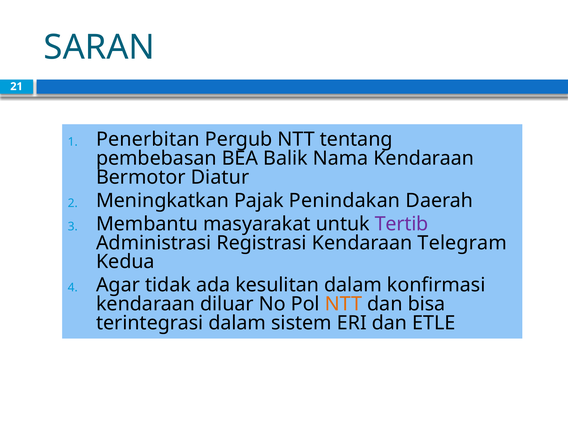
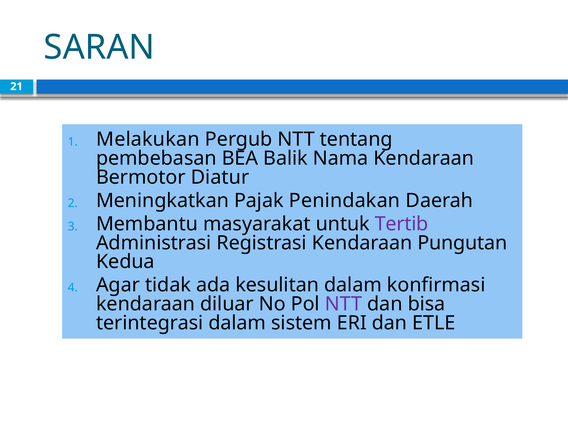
Penerbitan: Penerbitan -> Melakukan
Telegram: Telegram -> Pungutan
NTT at (343, 304) colour: orange -> purple
